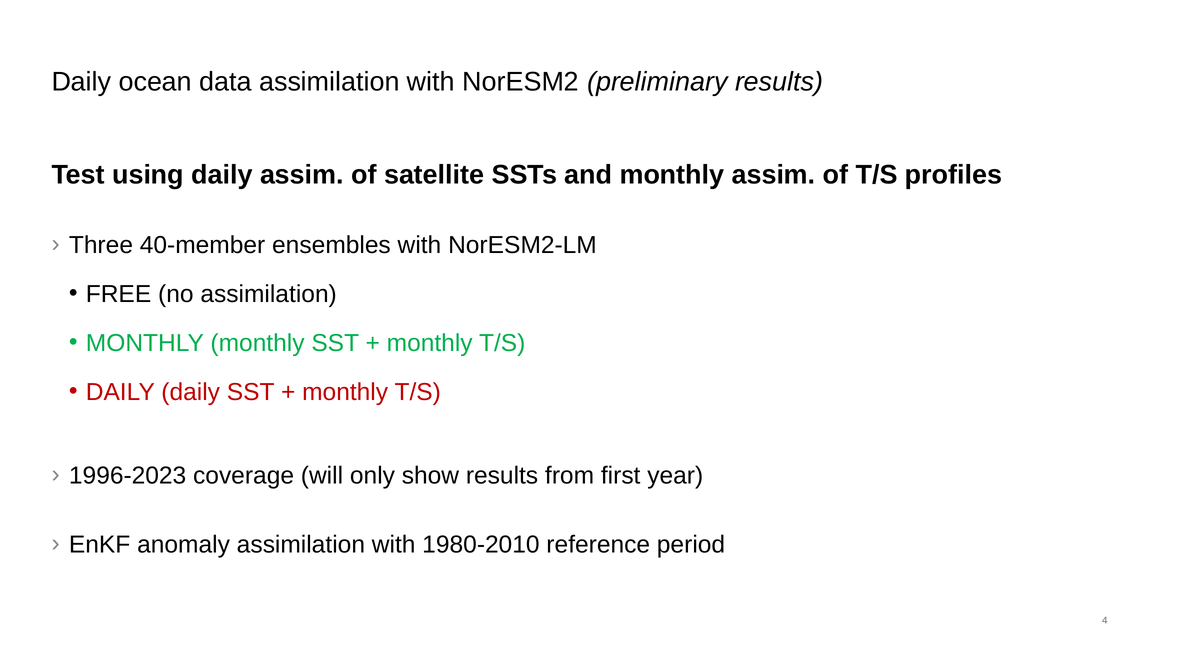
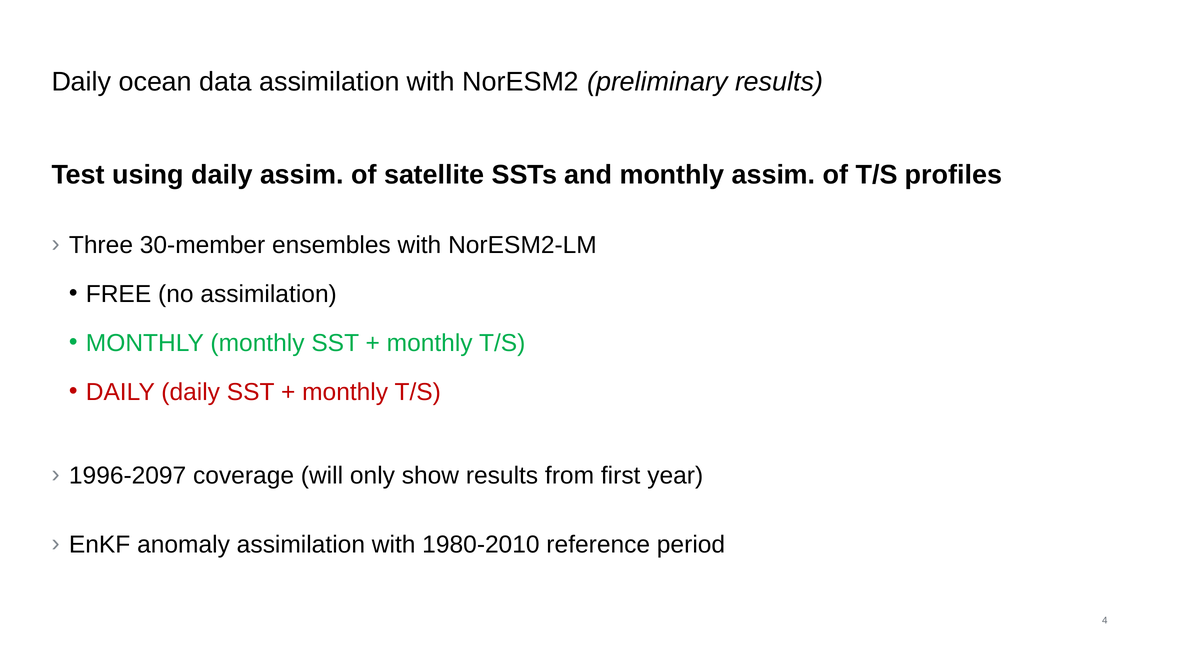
40-member: 40-member -> 30-member
1996-2023: 1996-2023 -> 1996-2097
